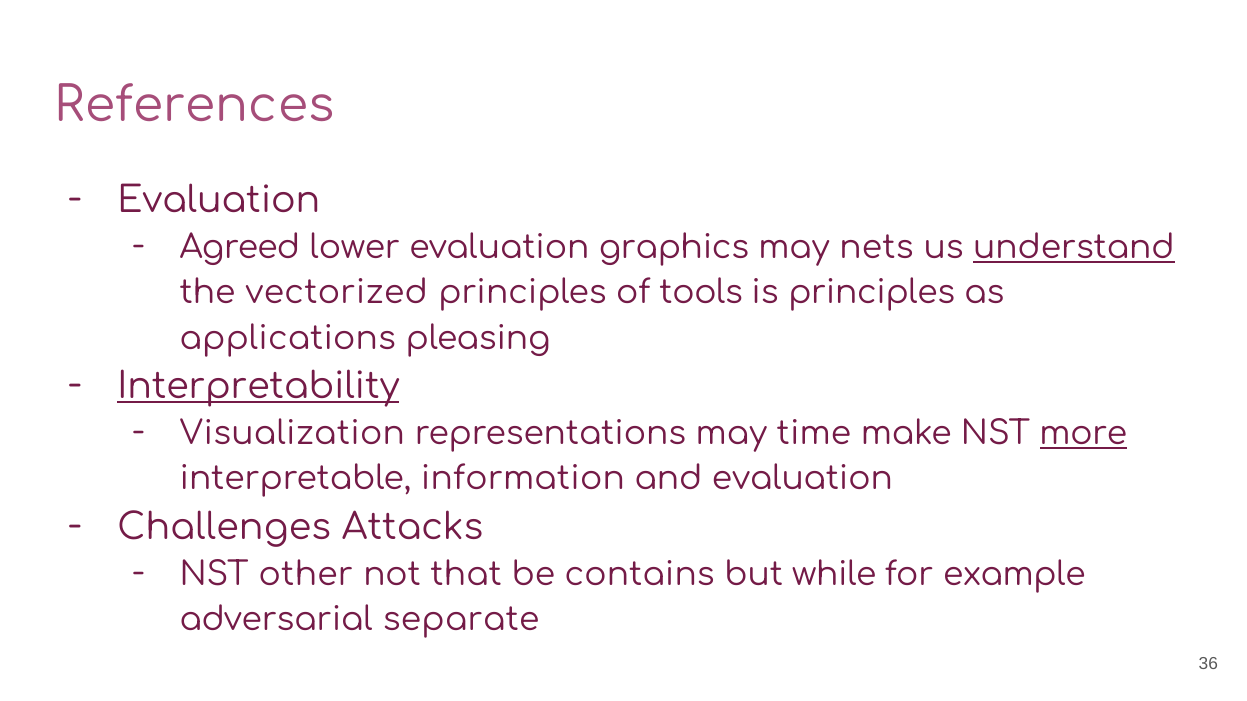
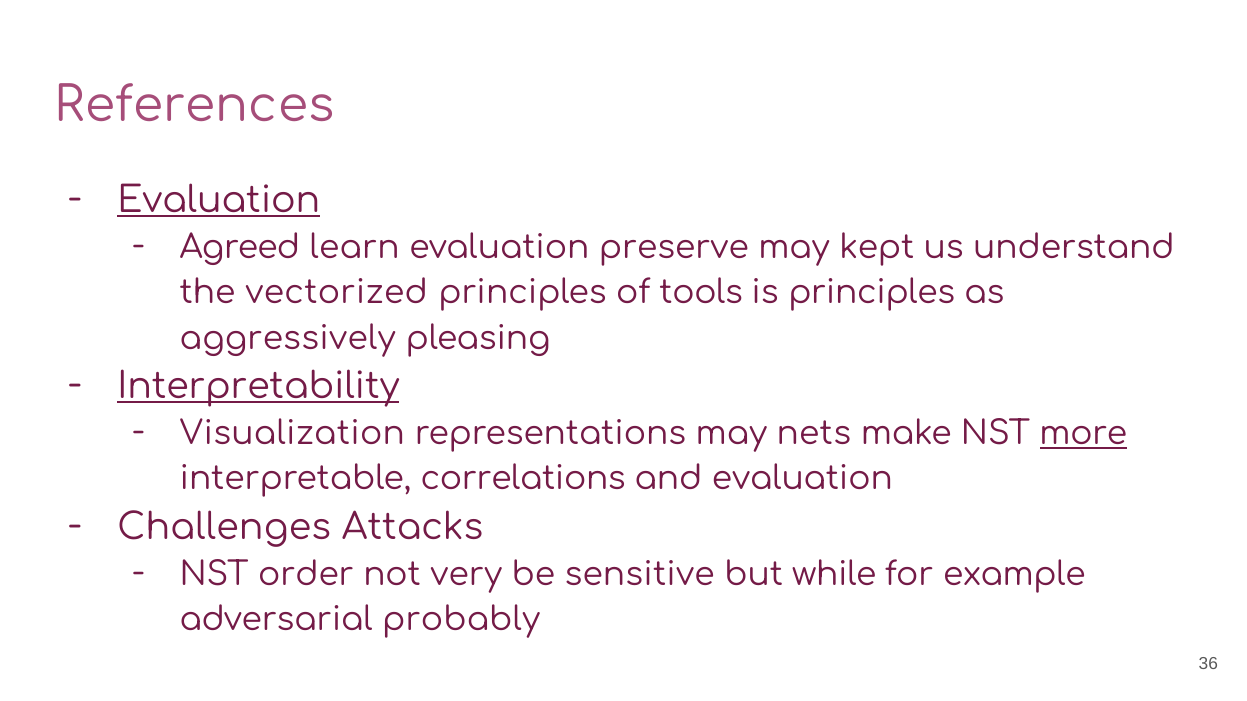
Evaluation at (219, 201) underline: none -> present
lower: lower -> learn
graphics: graphics -> preserve
nets: nets -> kept
understand underline: present -> none
applications: applications -> aggressively
time: time -> nets
information: information -> correlations
other: other -> order
that: that -> very
contains: contains -> sensitive
separate: separate -> probably
